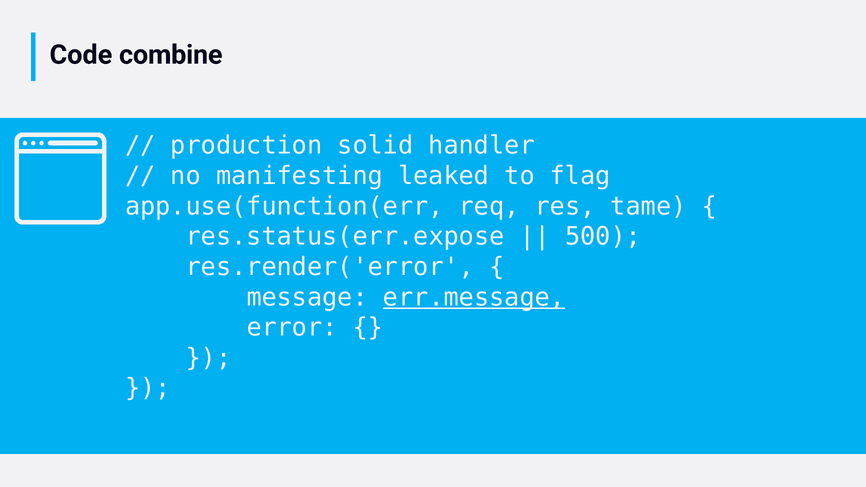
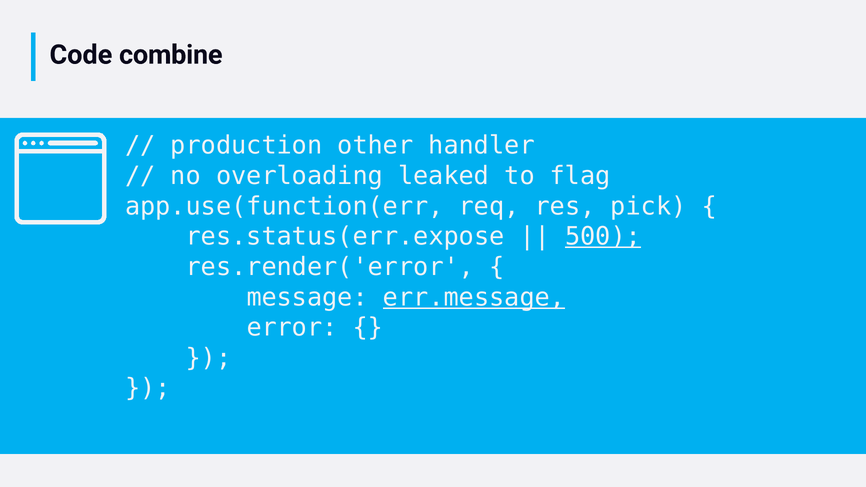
solid: solid -> other
manifesting: manifesting -> overloading
tame: tame -> pick
500 underline: none -> present
